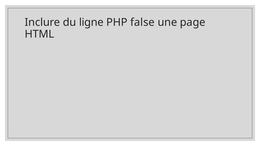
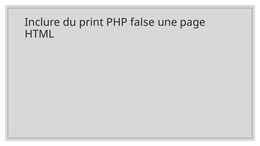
ligne: ligne -> print
